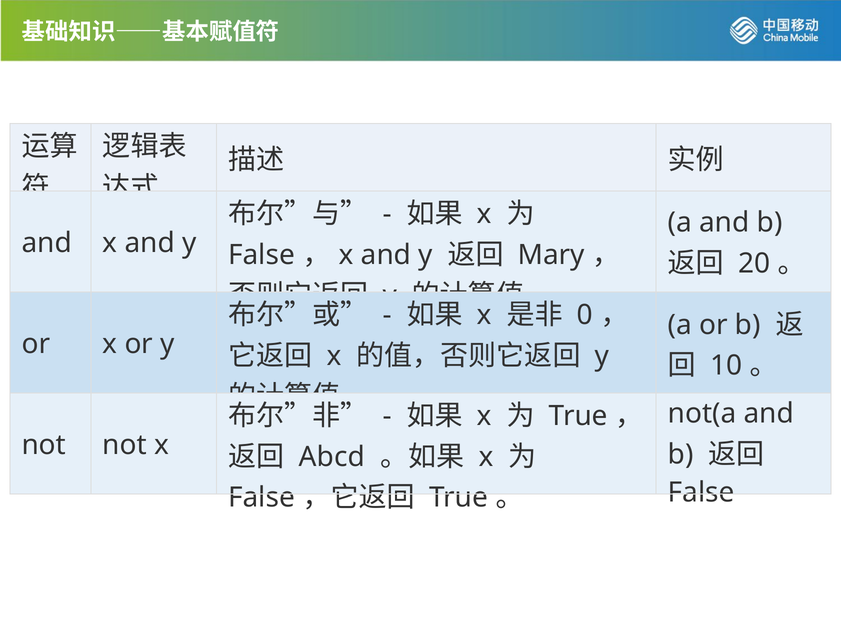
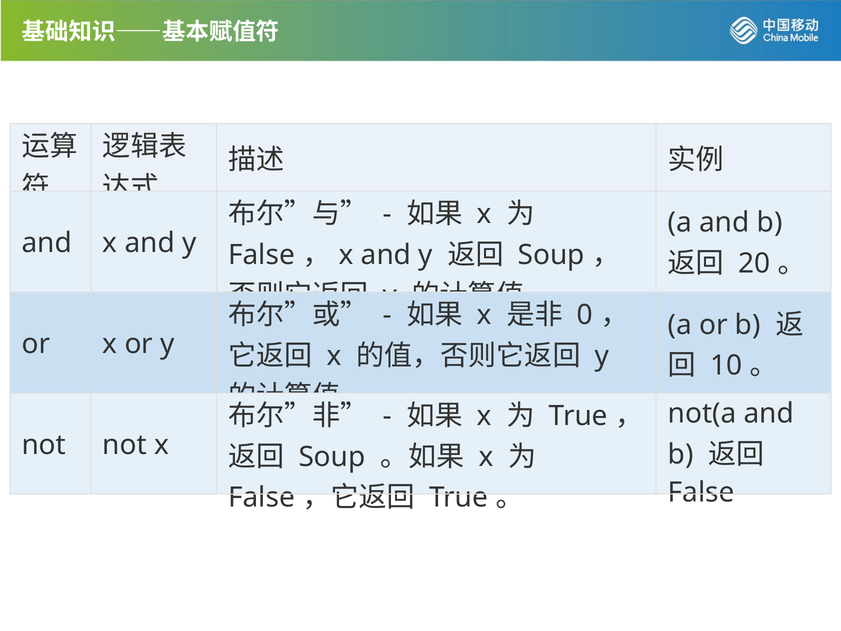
Mary at (551, 255): Mary -> Soup
Abcd at (332, 457): Abcd -> Soup
